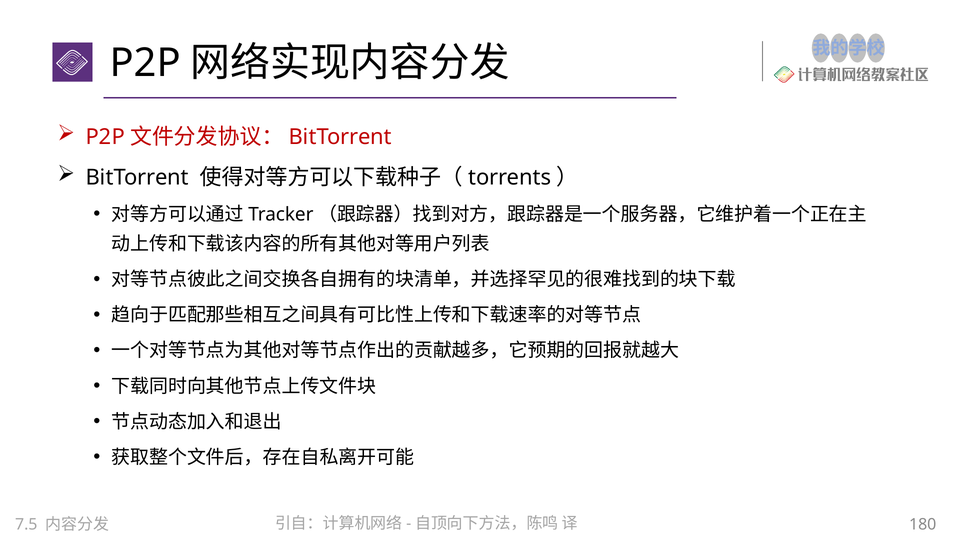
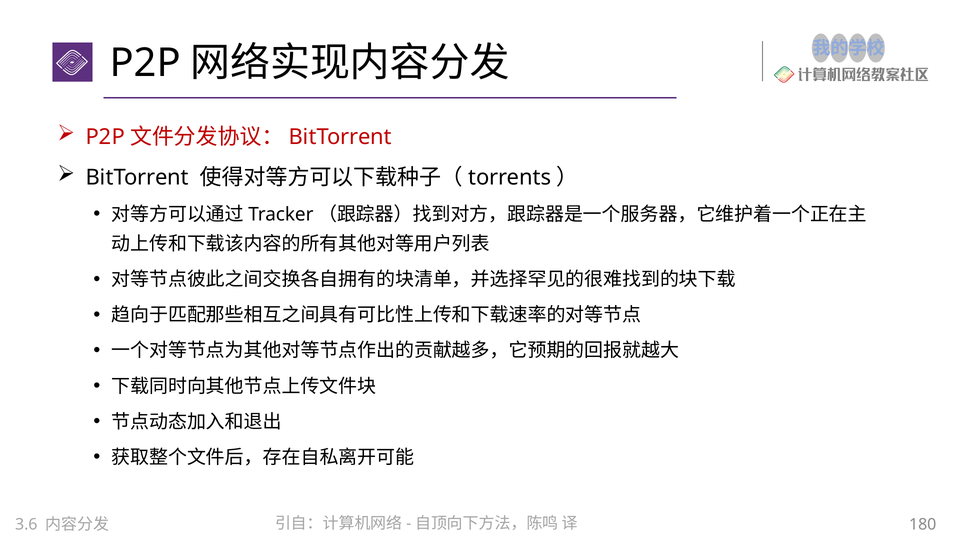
7.5: 7.5 -> 3.6
